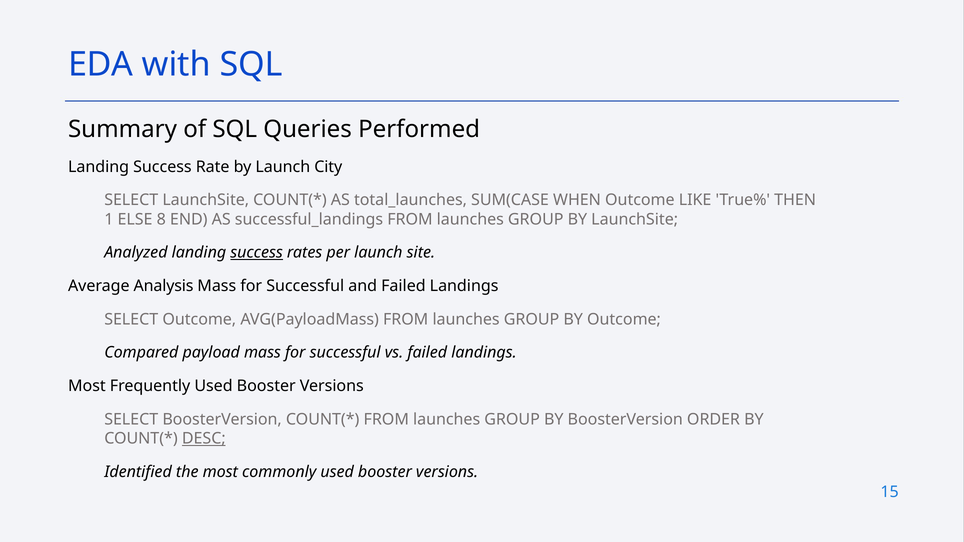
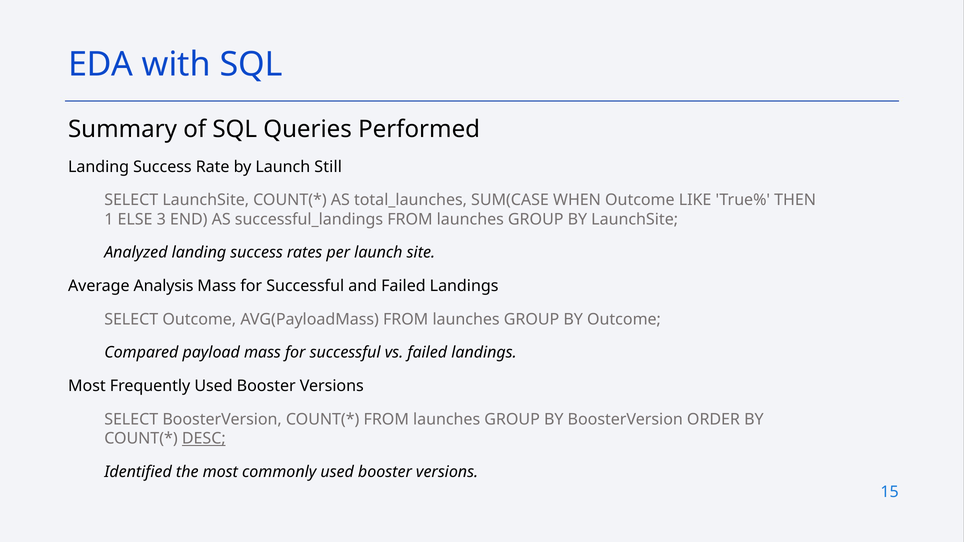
City: City -> Still
8: 8 -> 3
success at (257, 253) underline: present -> none
